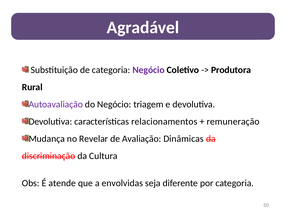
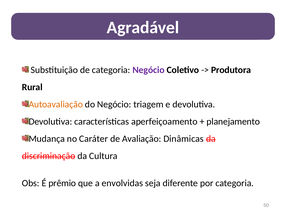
Autoavaliação colour: purple -> orange
relacionamentos: relacionamentos -> aperfeiçoamento
remuneração: remuneração -> planejamento
Revelar: Revelar -> Caráter
atende: atende -> prêmio
